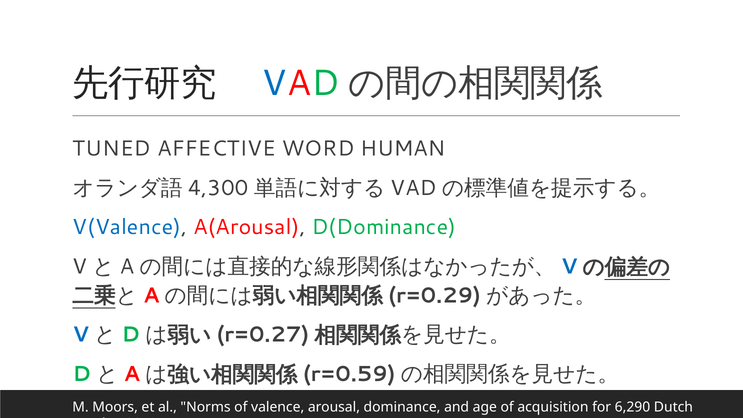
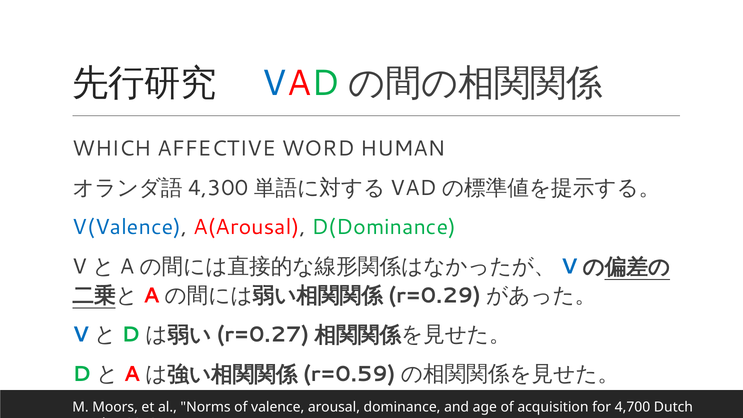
TUNED: TUNED -> WHICH
6,290: 6,290 -> 4,700
